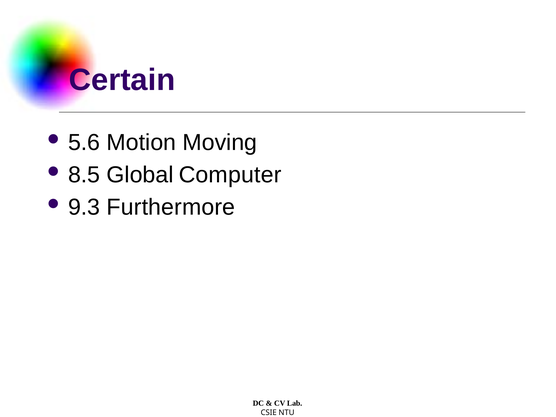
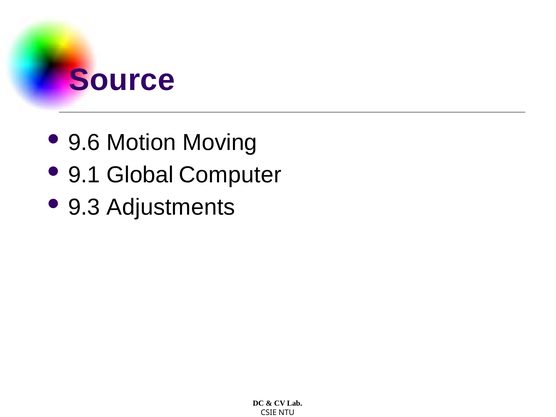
Certain: Certain -> Source
5.6: 5.6 -> 9.6
8.5: 8.5 -> 9.1
Furthermore: Furthermore -> Adjustments
